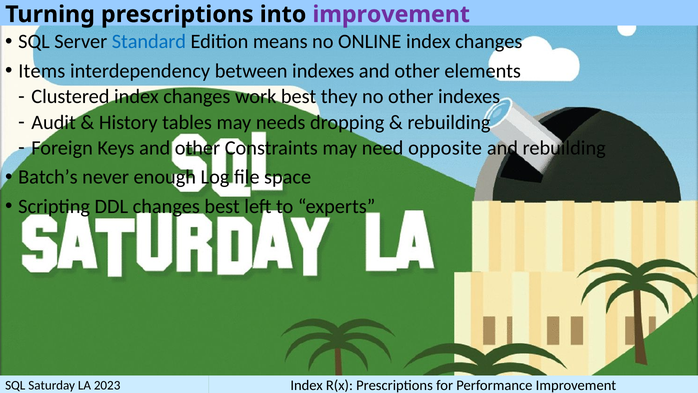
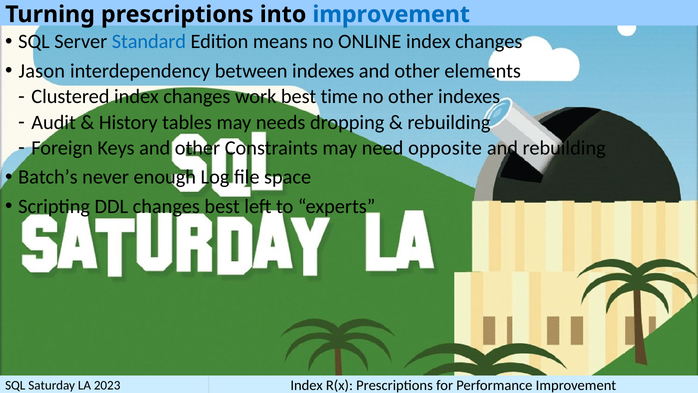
improvement at (391, 14) colour: purple -> blue
Items: Items -> Jason
they: they -> time
